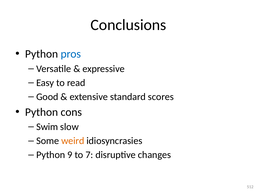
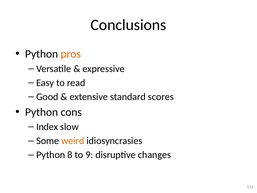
pros colour: blue -> orange
Swim: Swim -> Index
9: 9 -> 8
7: 7 -> 9
